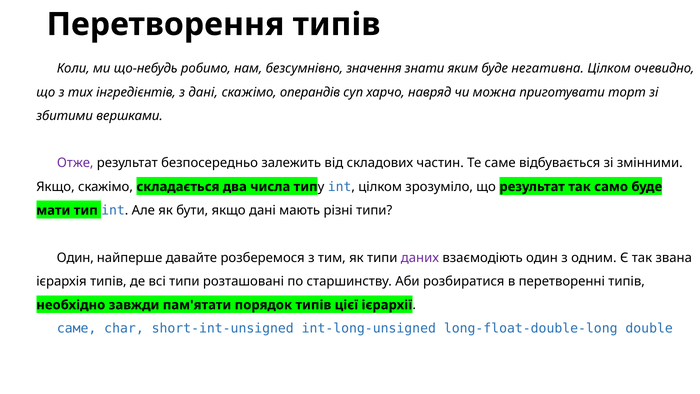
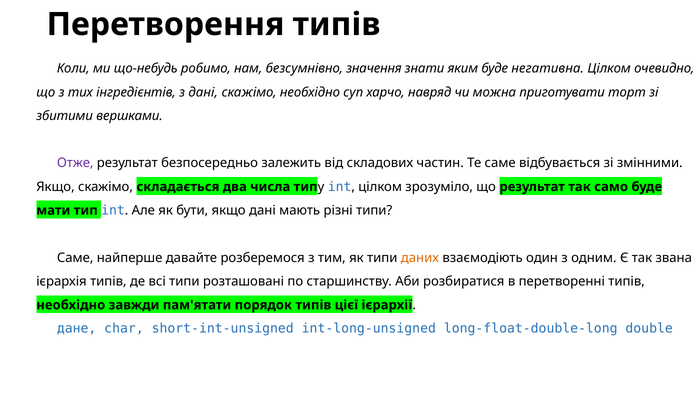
скажімо операндів: операндів -> необхідно
Один at (75, 258): Один -> Саме
даних colour: purple -> orange
саме at (77, 328): саме -> дане
